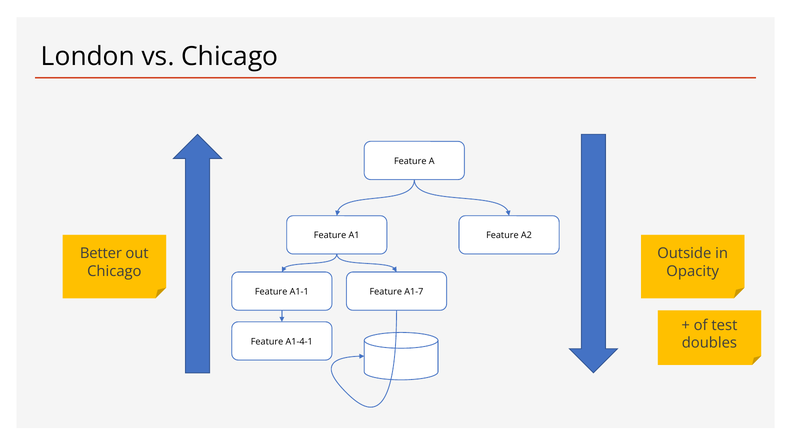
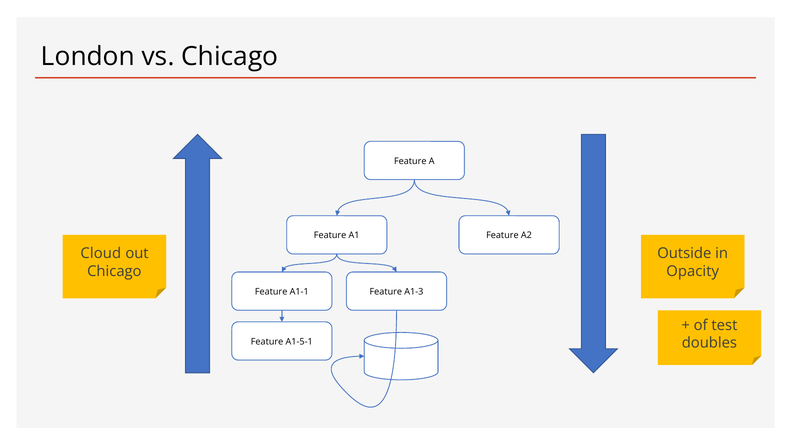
Better: Better -> Cloud
A1-7: A1-7 -> A1-3
A1-4-1: A1-4-1 -> A1-5-1
